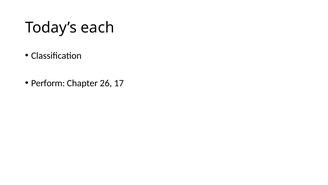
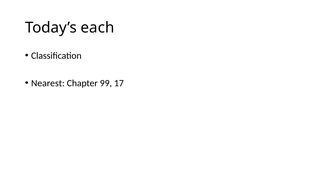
Perform: Perform -> Nearest
26: 26 -> 99
